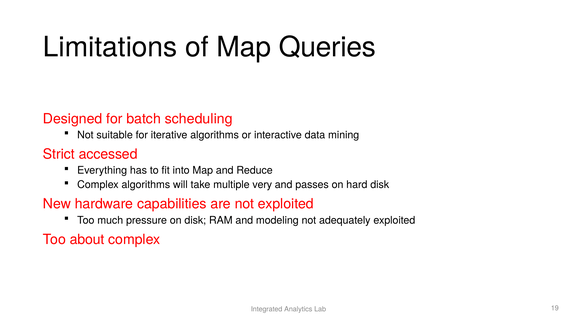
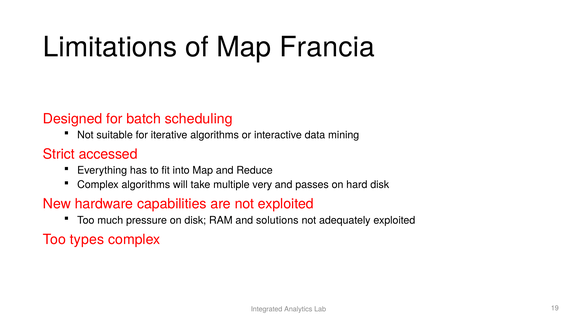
Queries: Queries -> Francia
modeling: modeling -> solutions
about: about -> types
